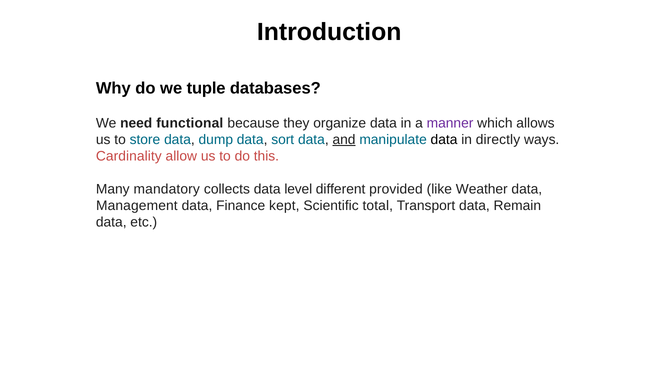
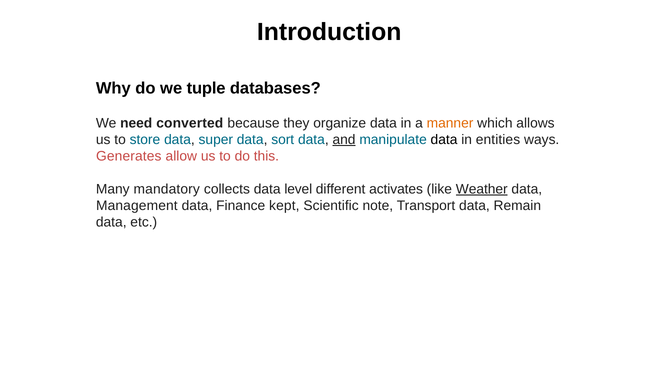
functional: functional -> converted
manner colour: purple -> orange
dump: dump -> super
directly: directly -> entities
Cardinality: Cardinality -> Generates
provided: provided -> activates
Weather underline: none -> present
total: total -> note
